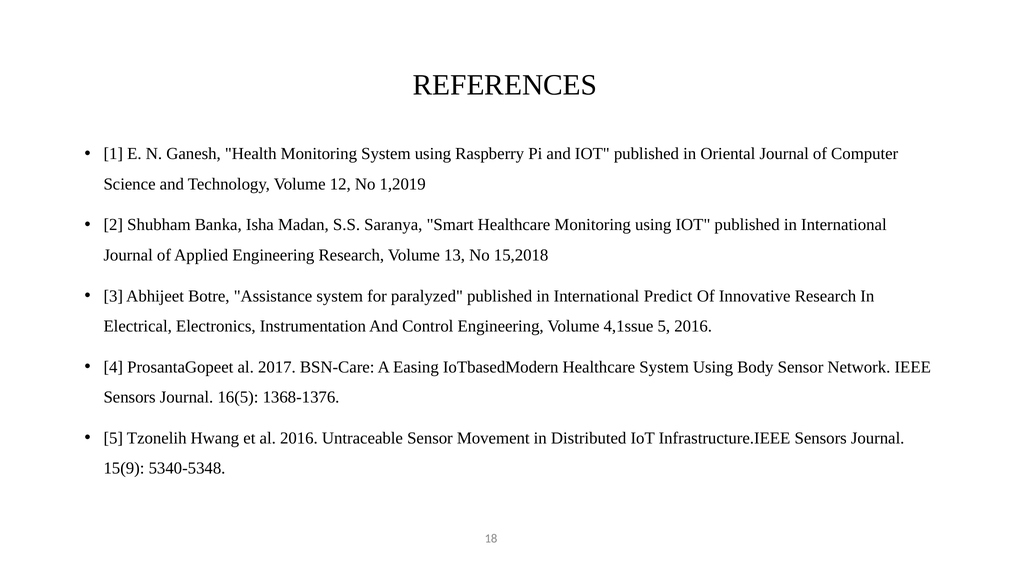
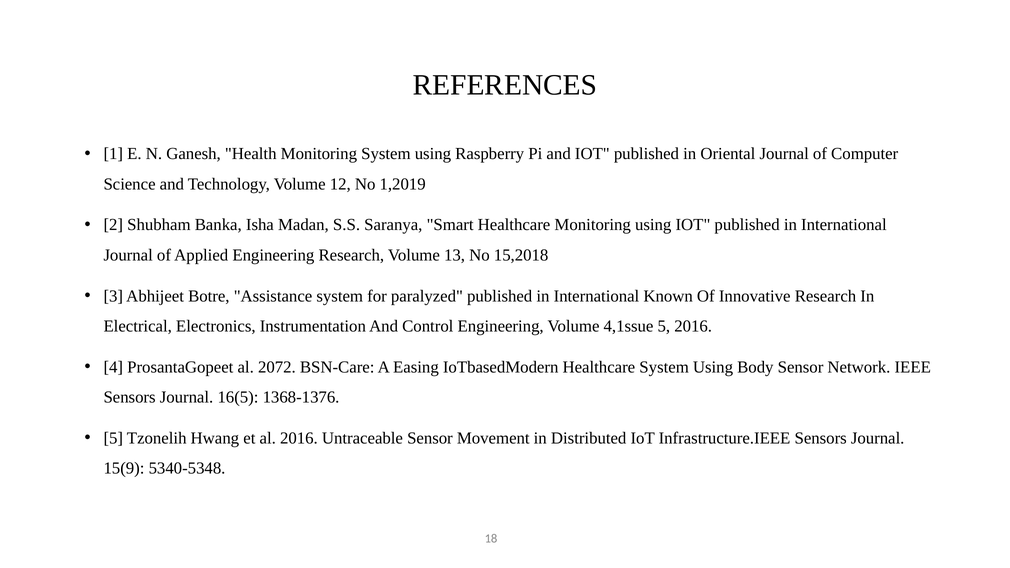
Predict: Predict -> Known
2017: 2017 -> 2072
